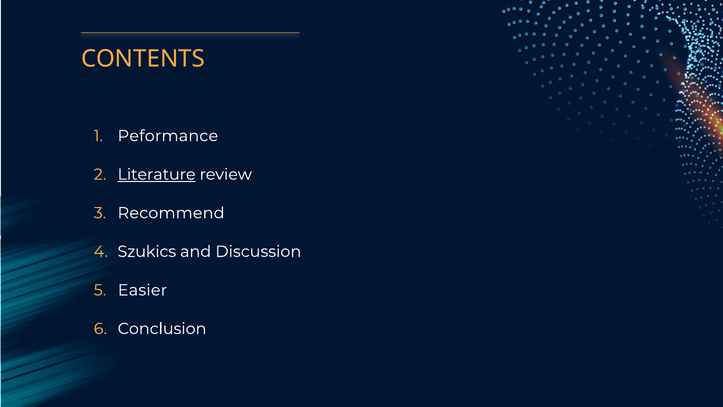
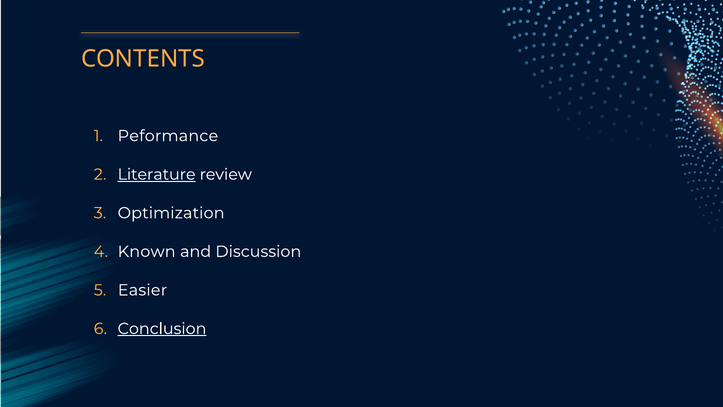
Recommend: Recommend -> Optimization
Szukics: Szukics -> Known
Conclusion underline: none -> present
